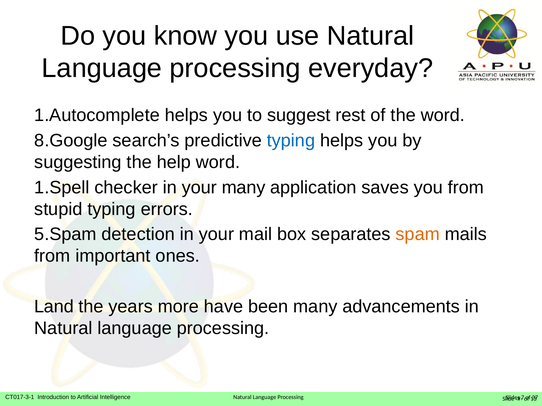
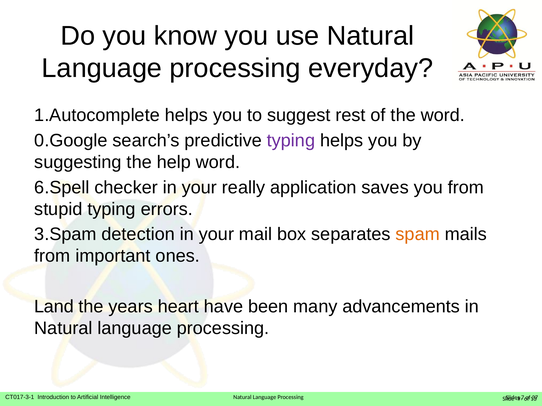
8.Google: 8.Google -> 0.Google
typing at (291, 141) colour: blue -> purple
1.Spell: 1.Spell -> 6.Spell
your many: many -> really
5.Spam: 5.Spam -> 3.Spam
more: more -> heart
